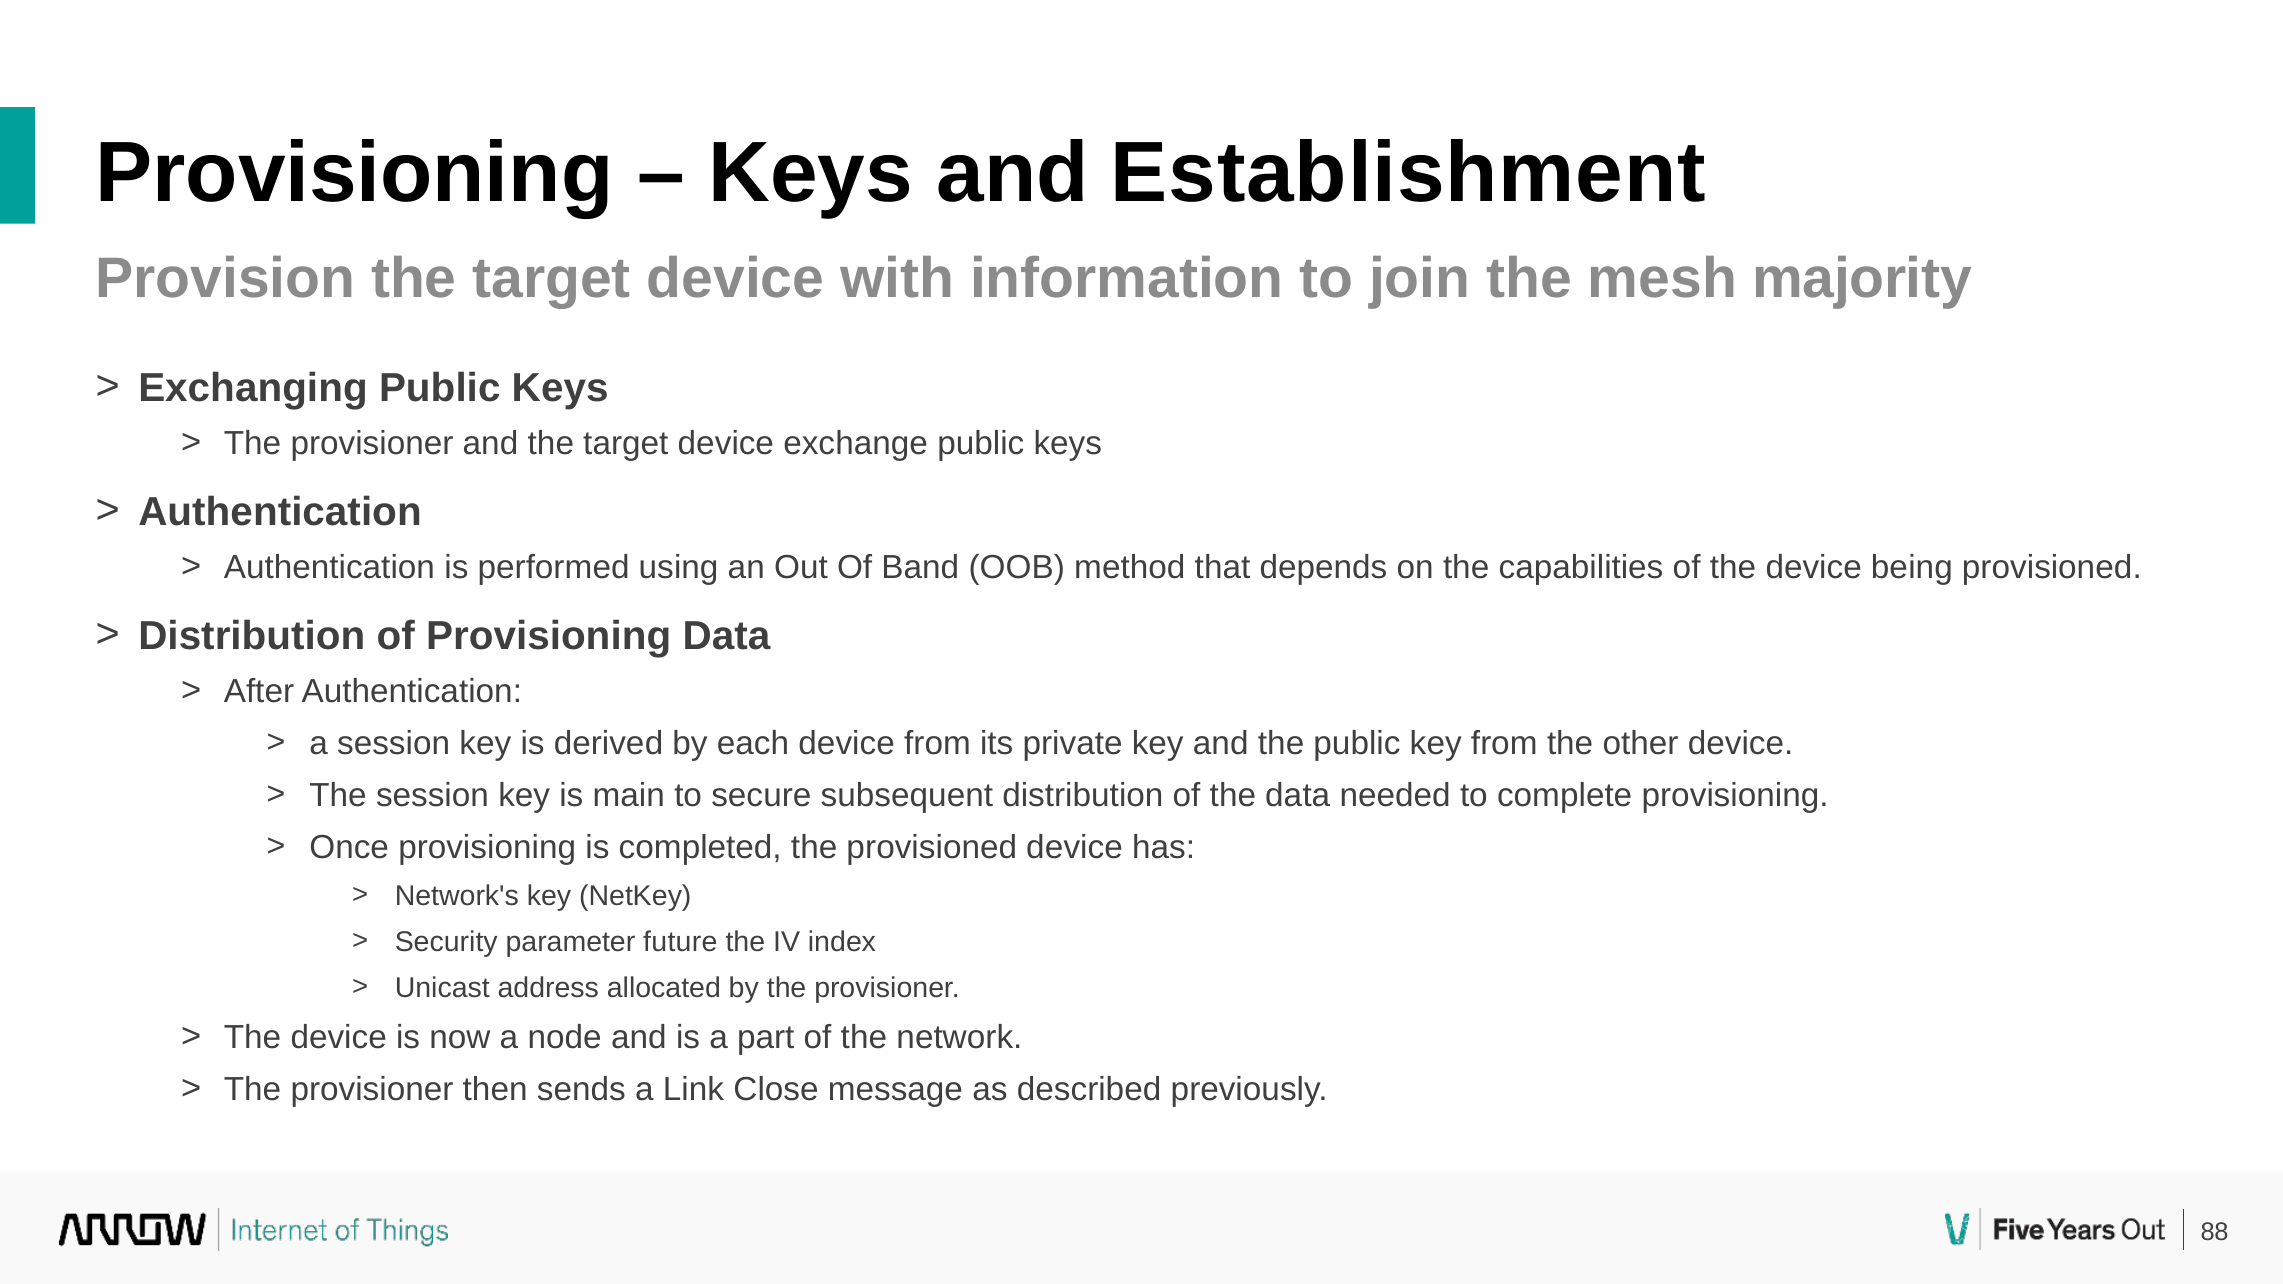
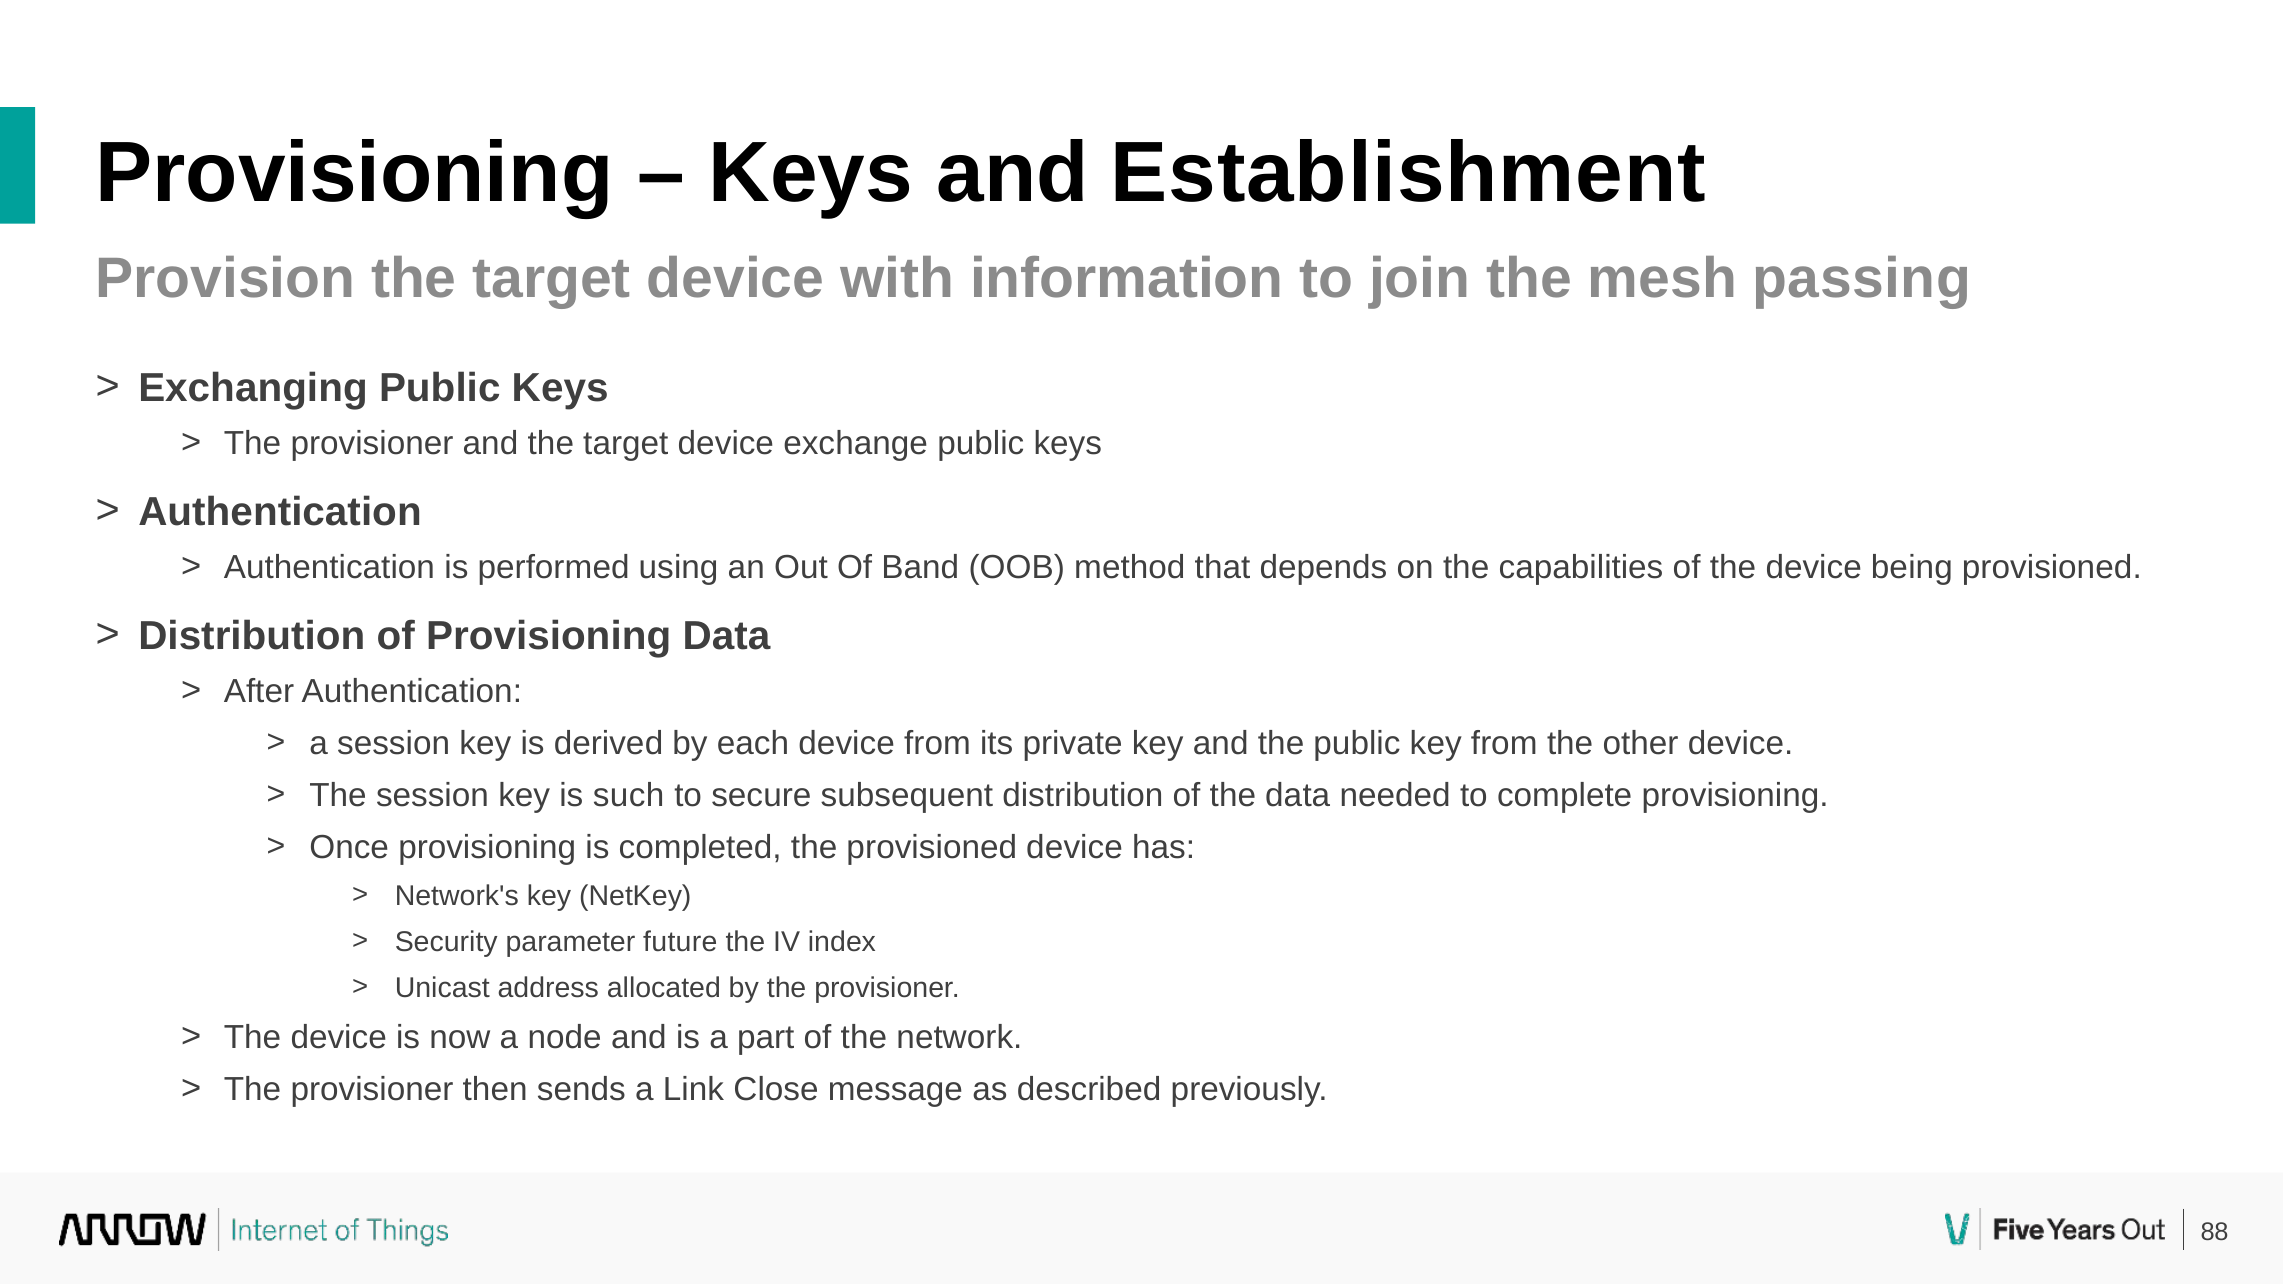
majority: majority -> passing
main: main -> such
